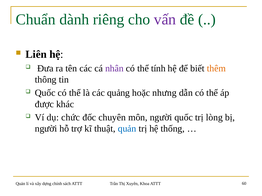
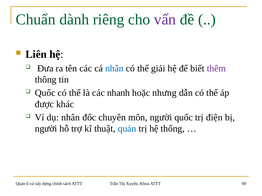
nhân at (114, 68) colour: purple -> blue
tính: tính -> giải
thêm colour: orange -> purple
quảng: quảng -> nhanh
dụ chức: chức -> nhân
lòng: lòng -> điện
